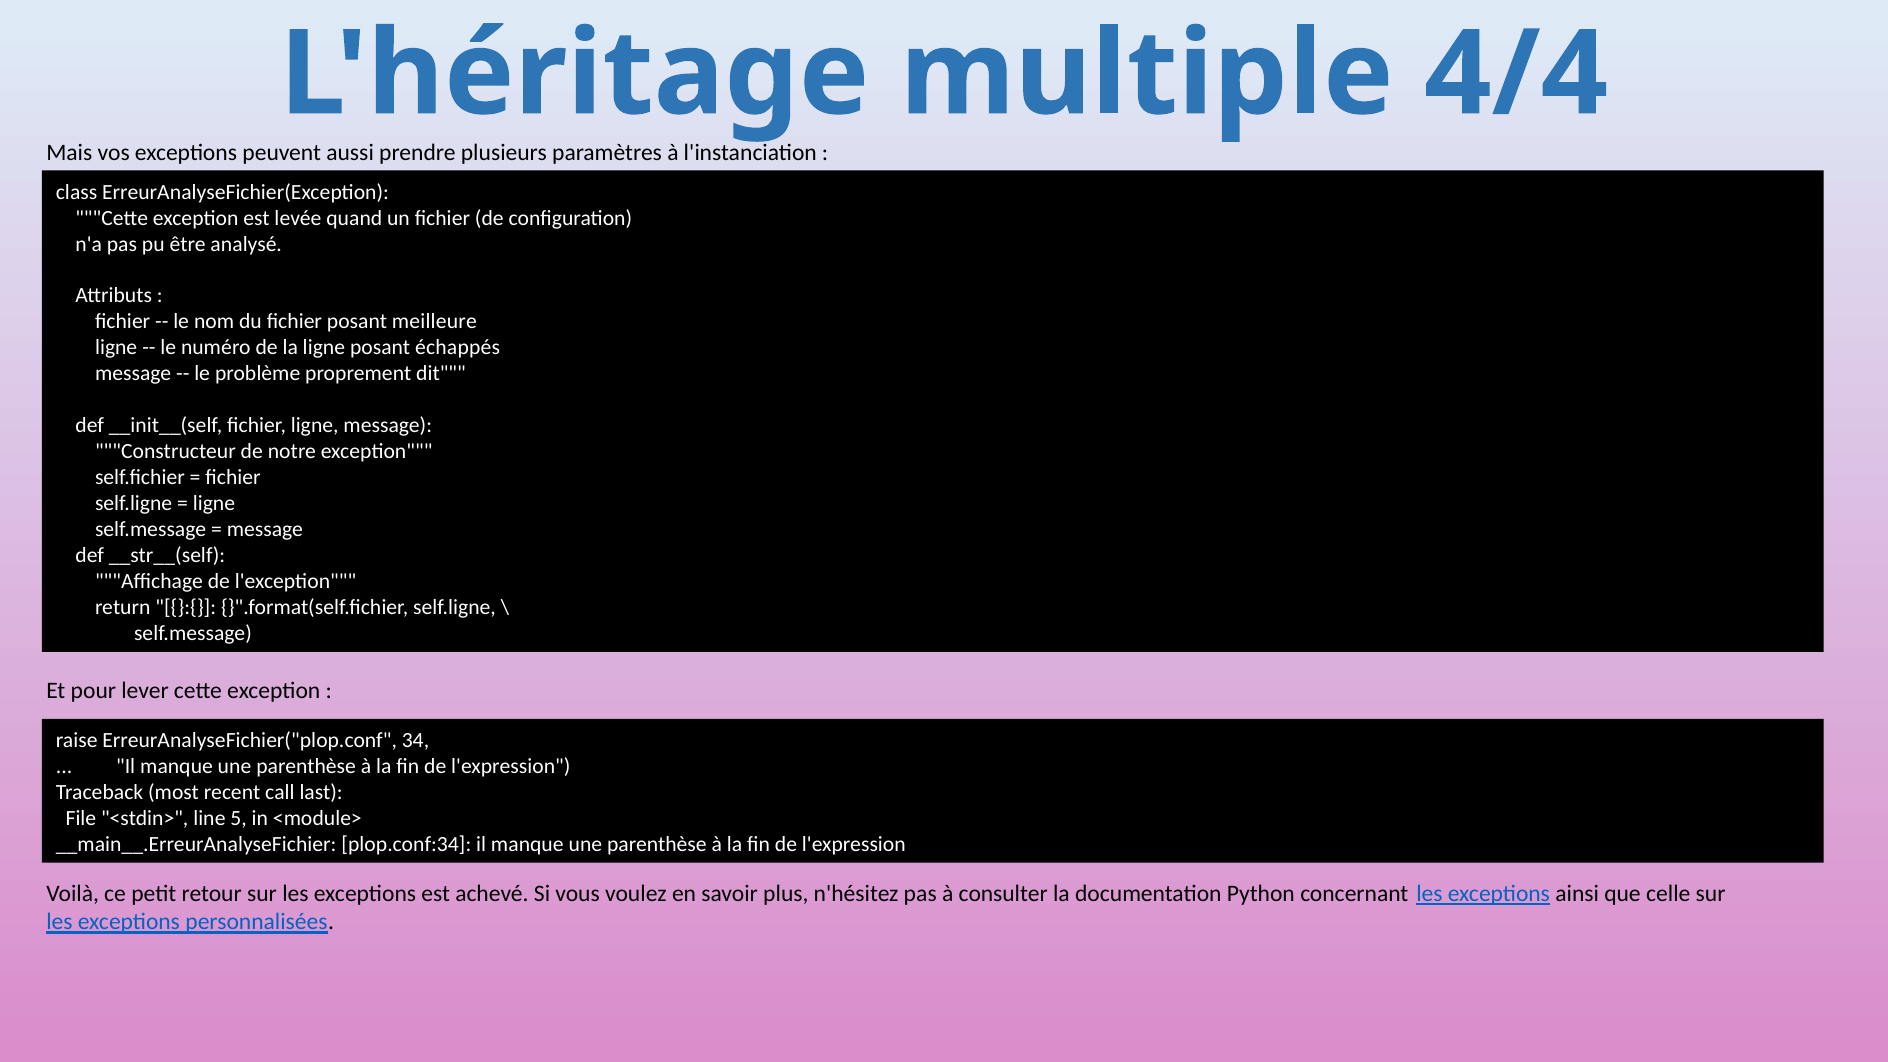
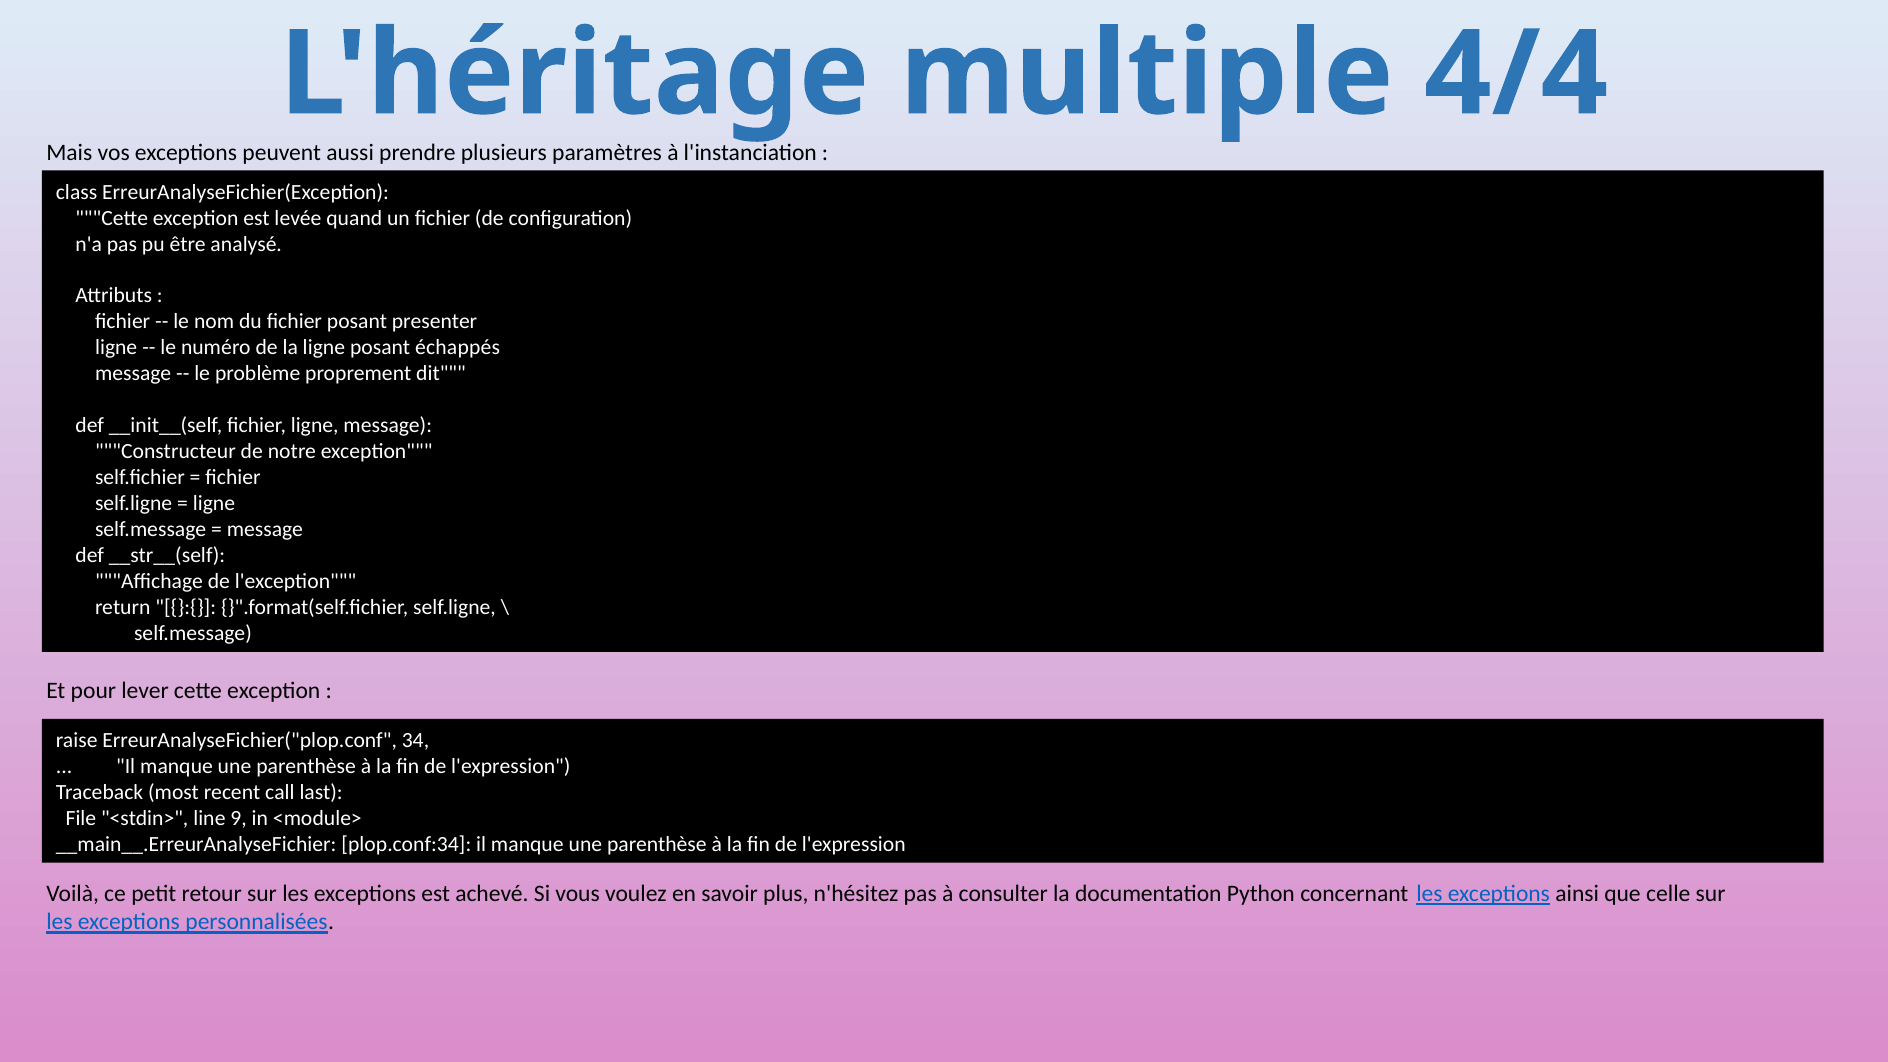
meilleure: meilleure -> presenter
5: 5 -> 9
